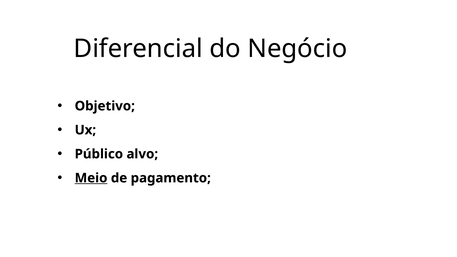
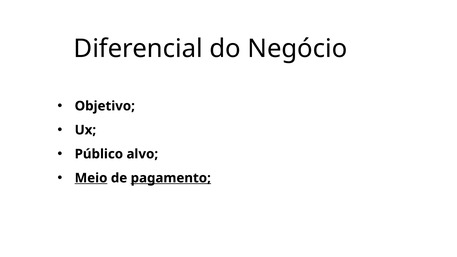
pagamento underline: none -> present
